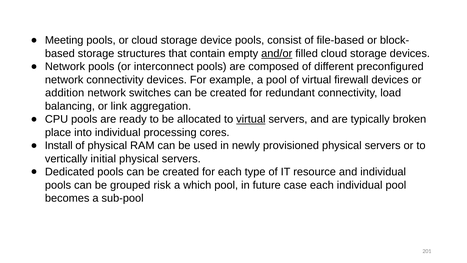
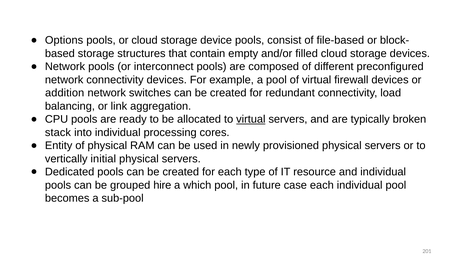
Meeting: Meeting -> Options
and/or underline: present -> none
place: place -> stack
Install: Install -> Entity
risk: risk -> hire
